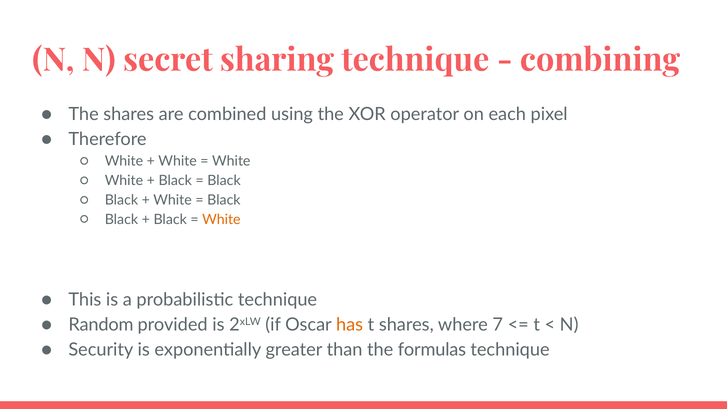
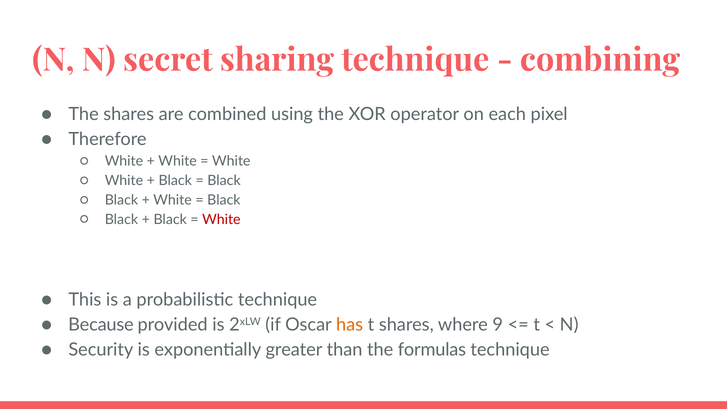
White at (221, 220) colour: orange -> red
Random: Random -> Because
7: 7 -> 9
